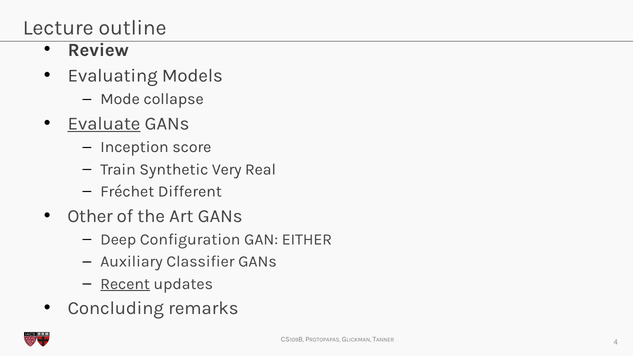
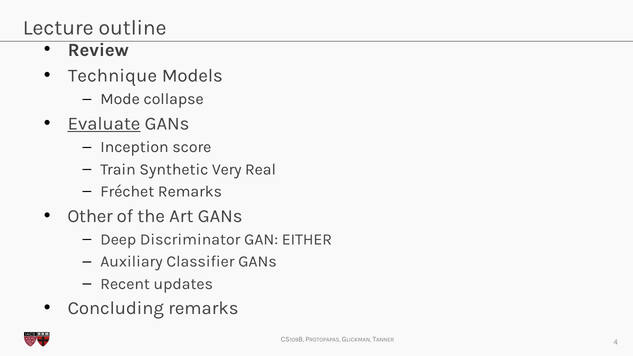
Evaluating: Evaluating -> Technique
Fréchet Different: Different -> Remarks
Configuration: Configuration -> Discriminator
Recent underline: present -> none
